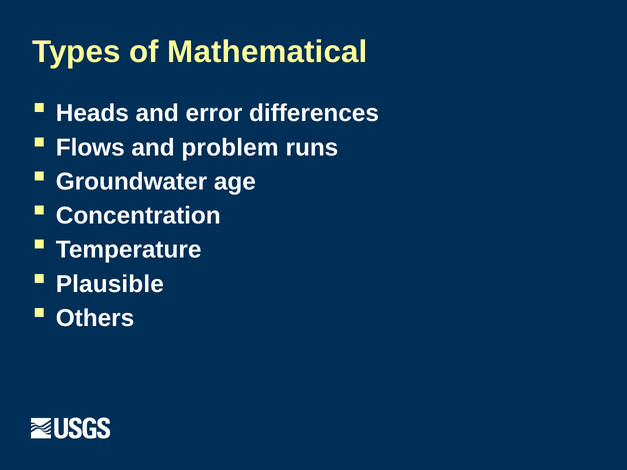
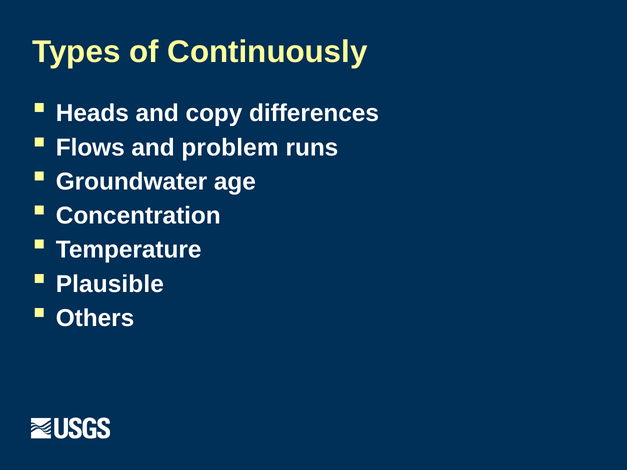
Mathematical: Mathematical -> Continuously
error: error -> copy
